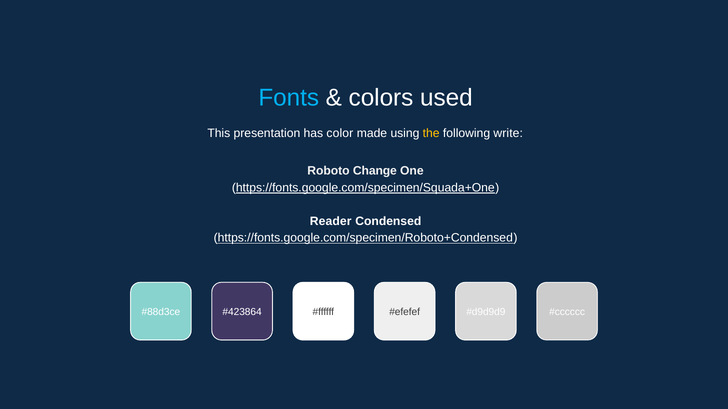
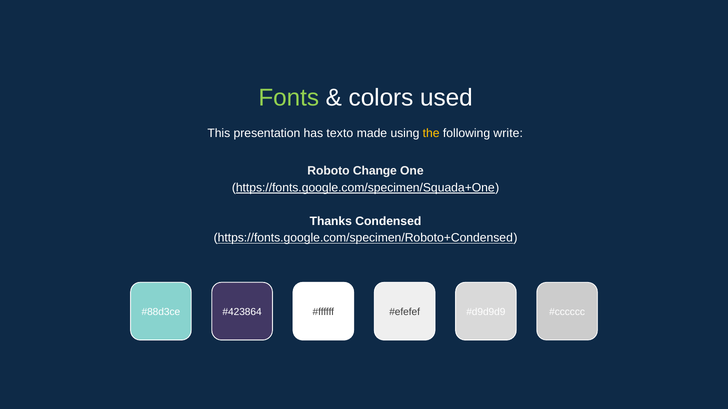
Fonts colour: light blue -> light green
color: color -> texto
Reader: Reader -> Thanks
